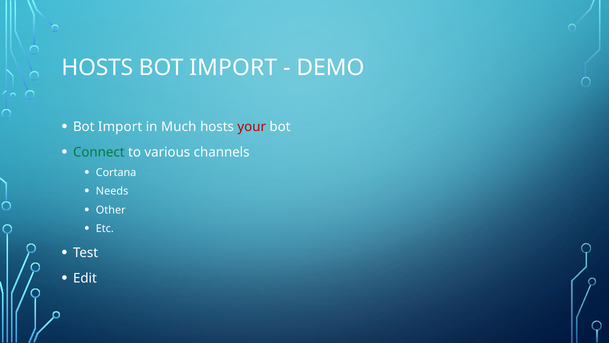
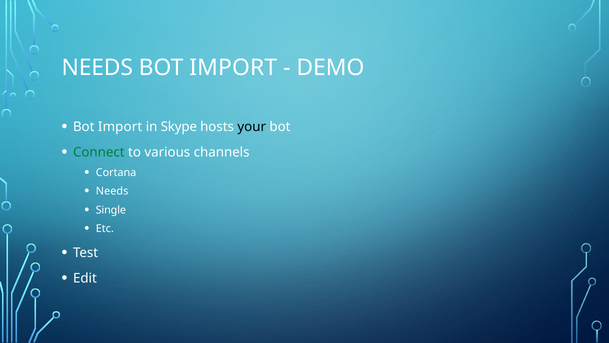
HOSTS at (97, 68): HOSTS -> NEEDS
Much: Much -> Skype
your colour: red -> black
Other: Other -> Single
